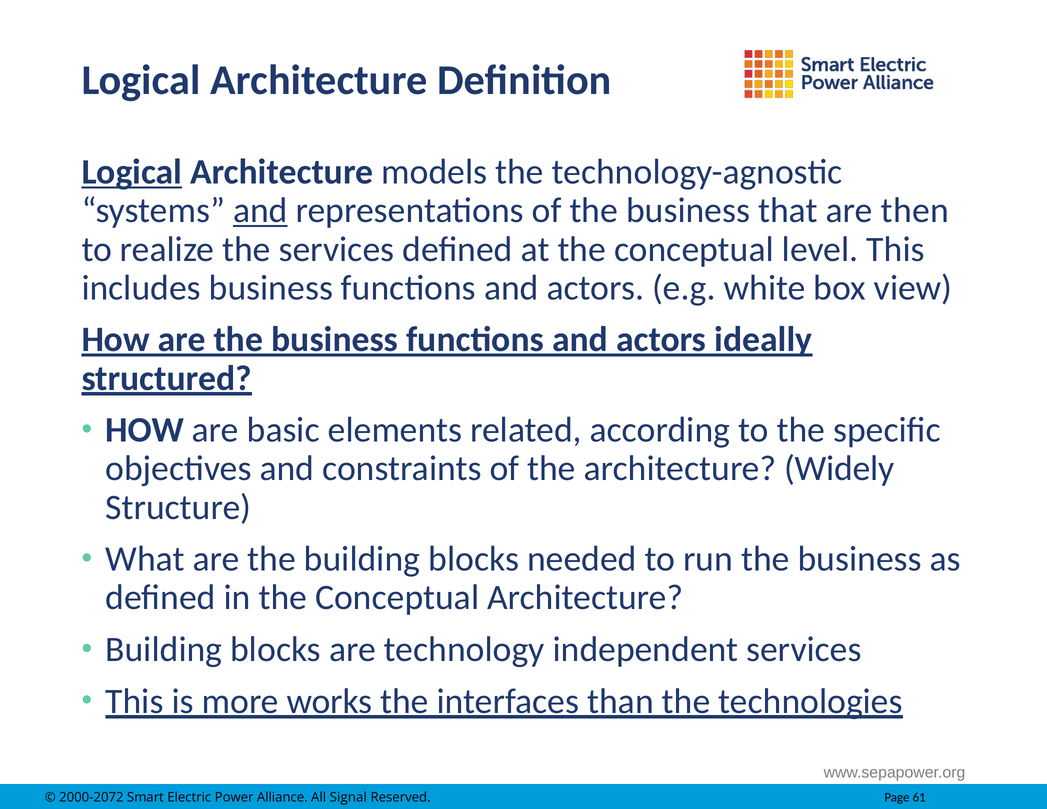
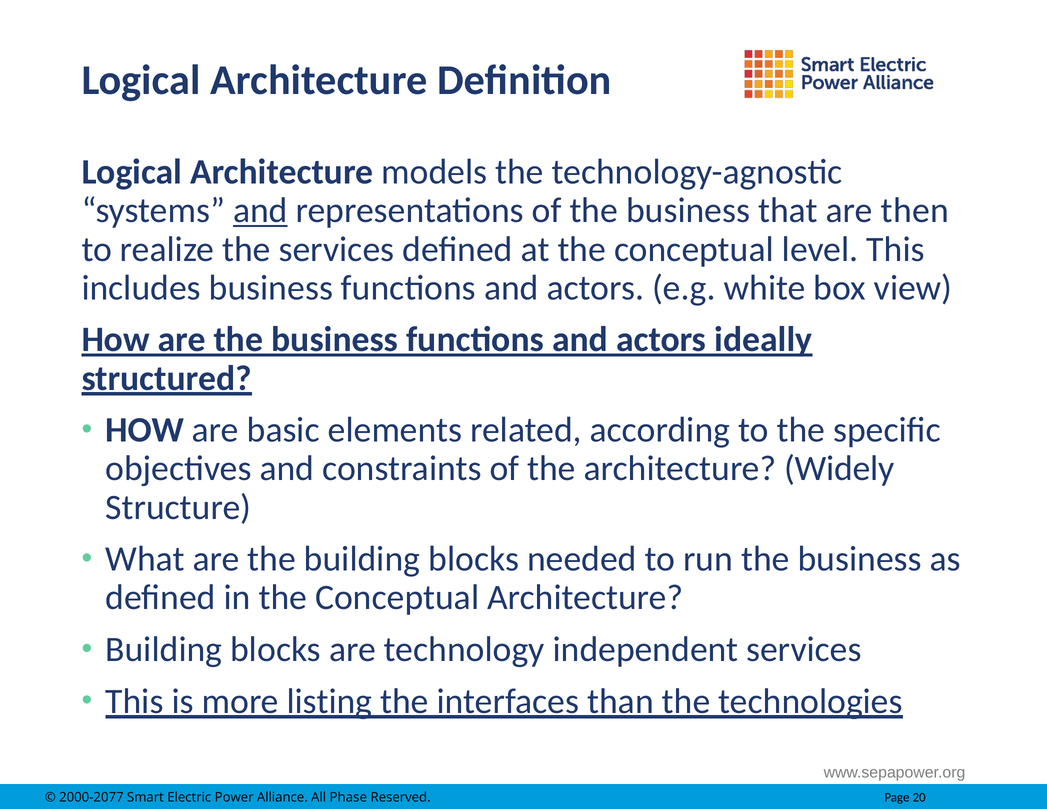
Logical at (132, 172) underline: present -> none
works: works -> listing
2000-2072: 2000-2072 -> 2000-2077
Signal: Signal -> Phase
61: 61 -> 20
